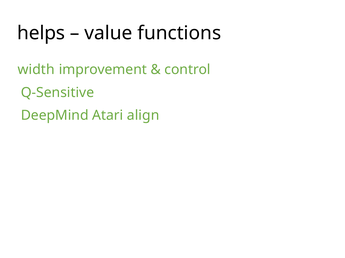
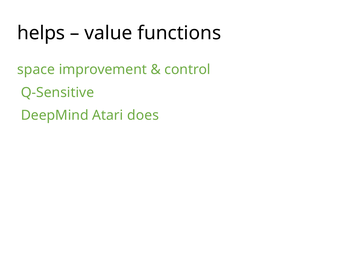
width: width -> space
align: align -> does
